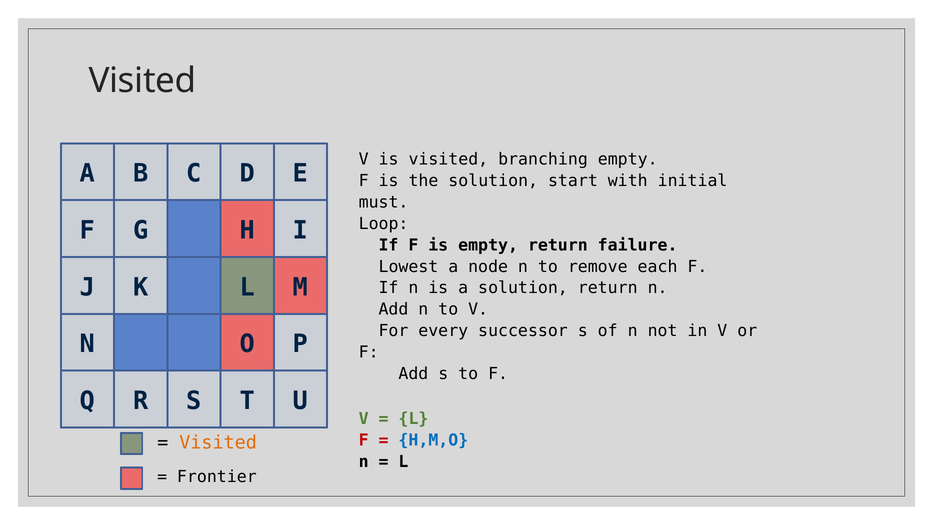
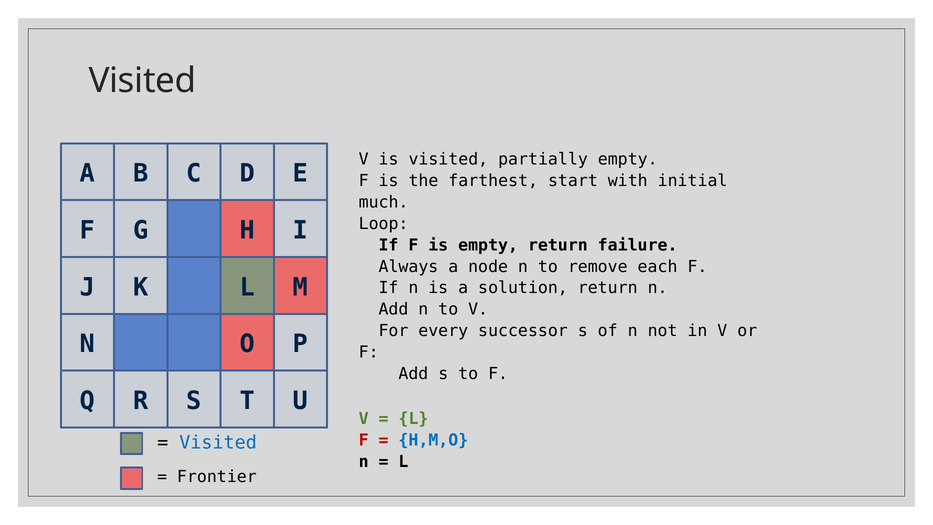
branching: branching -> partially
the solution: solution -> farthest
must: must -> much
Lowest: Lowest -> Always
Visited at (218, 443) colour: orange -> blue
